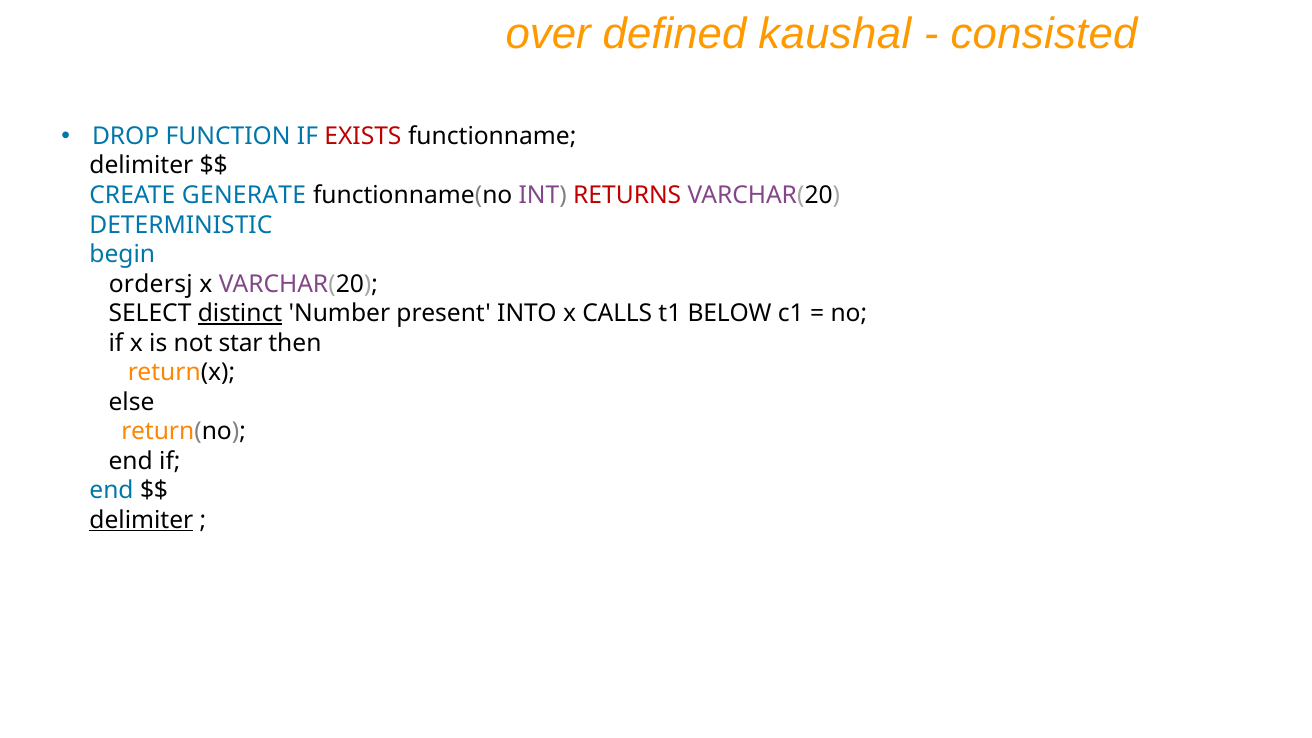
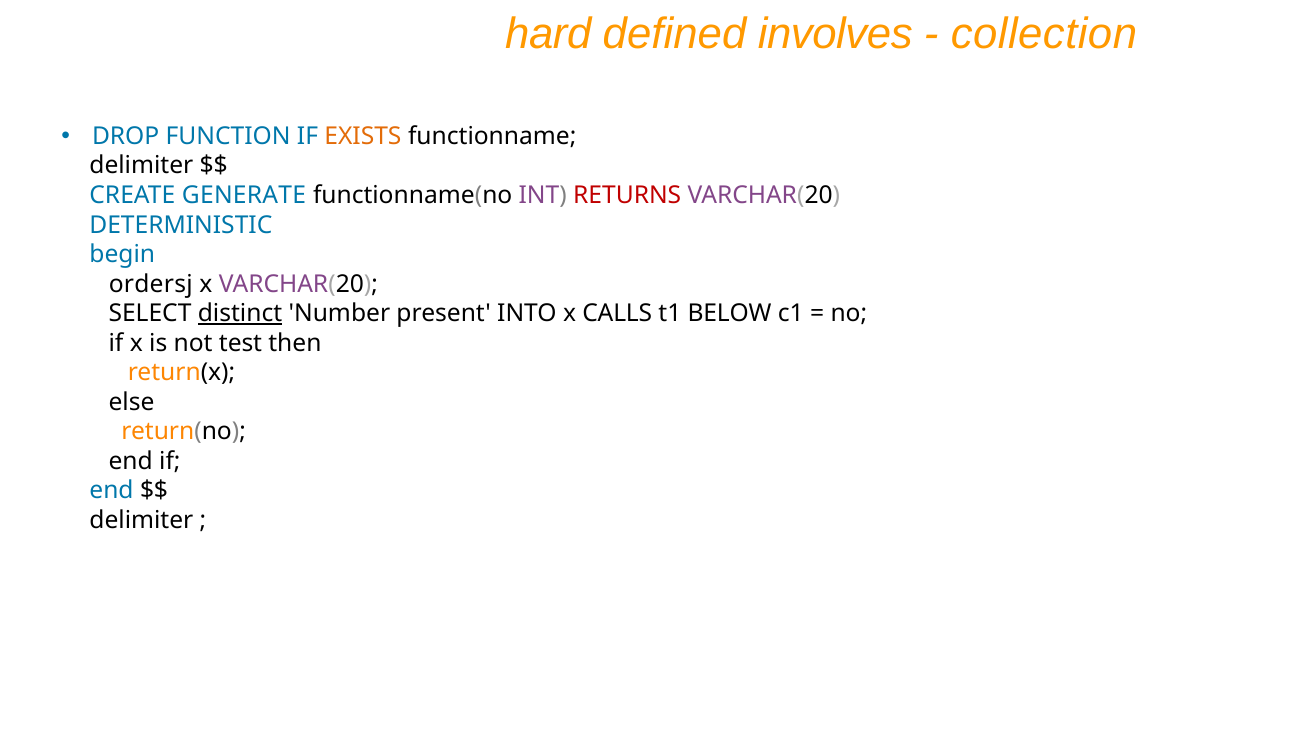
over: over -> hard
kaushal: kaushal -> involves
consisted: consisted -> collection
EXISTS colour: red -> orange
star: star -> test
delimiter at (141, 520) underline: present -> none
